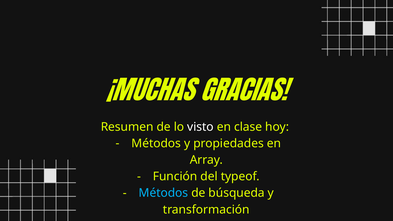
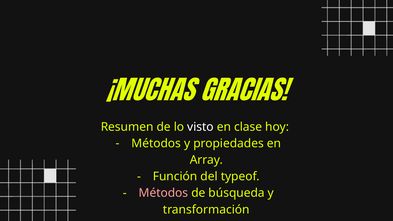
Métodos at (163, 193) colour: light blue -> pink
